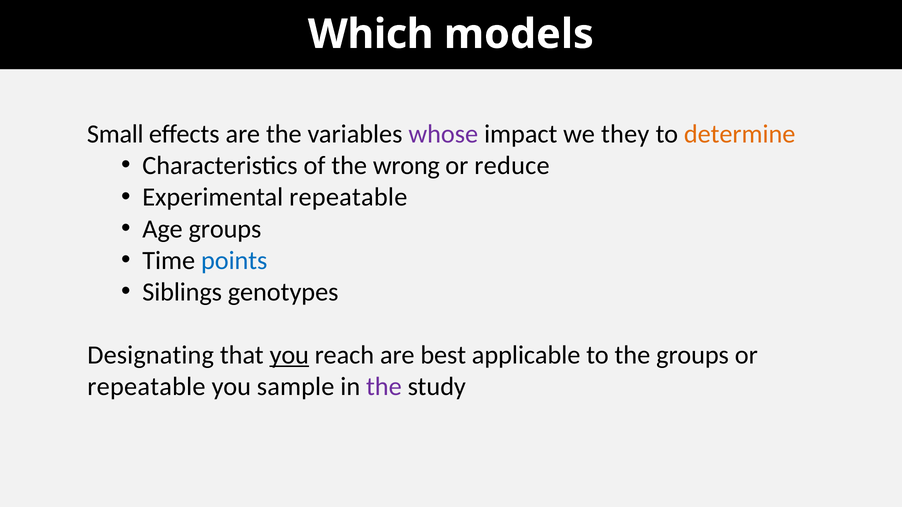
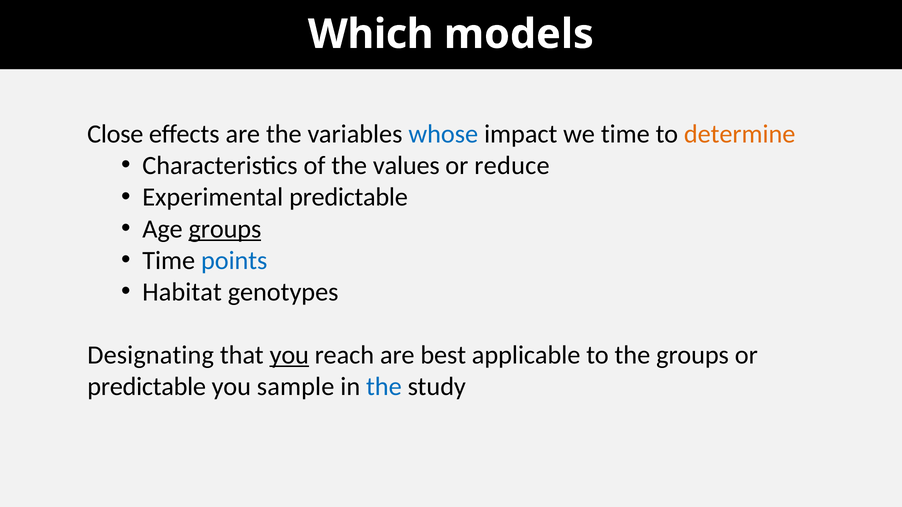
Small: Small -> Close
whose colour: purple -> blue
we they: they -> time
wrong: wrong -> values
Experimental repeatable: repeatable -> predictable
groups at (225, 229) underline: none -> present
Siblings: Siblings -> Habitat
repeatable at (146, 387): repeatable -> predictable
the at (384, 387) colour: purple -> blue
